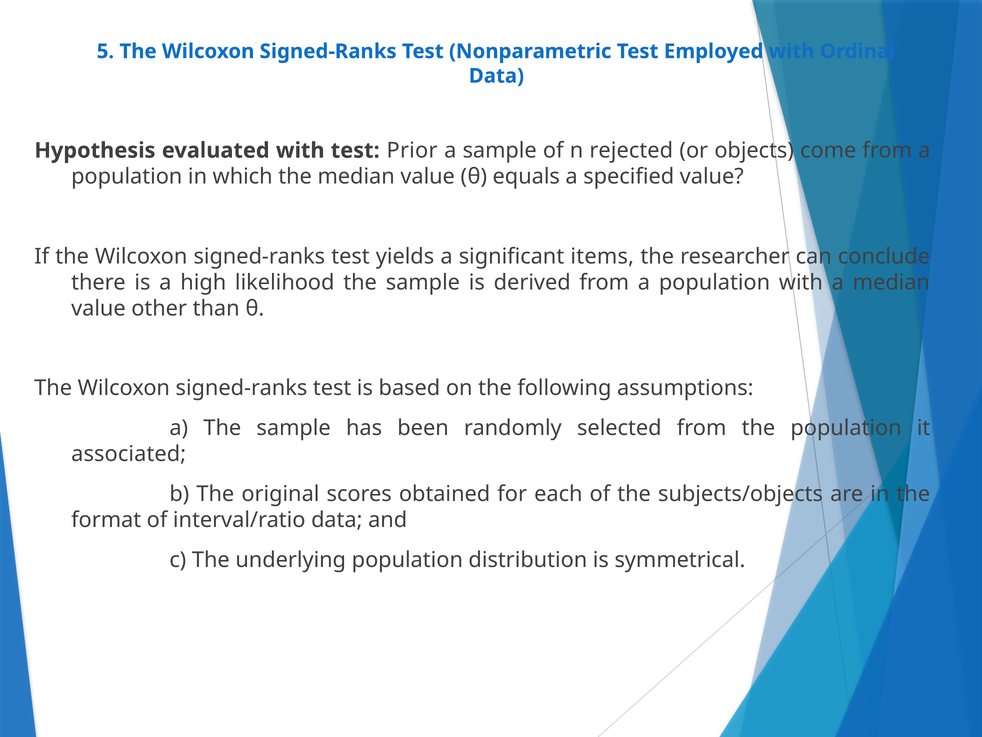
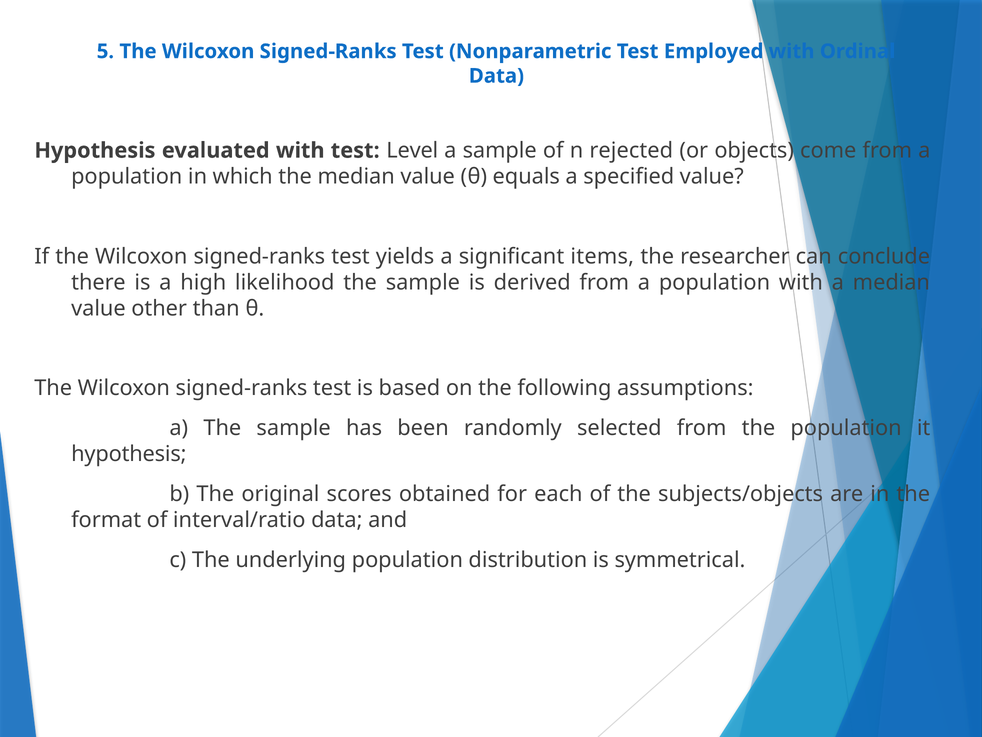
Prior: Prior -> Level
associated at (129, 454): associated -> hypothesis
